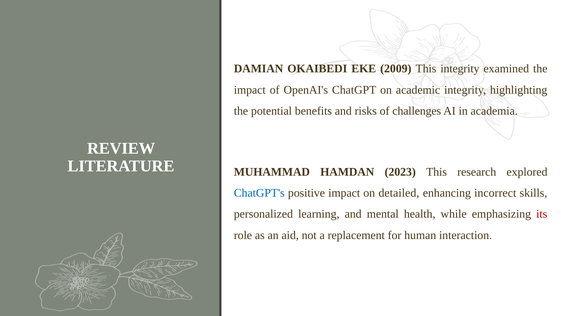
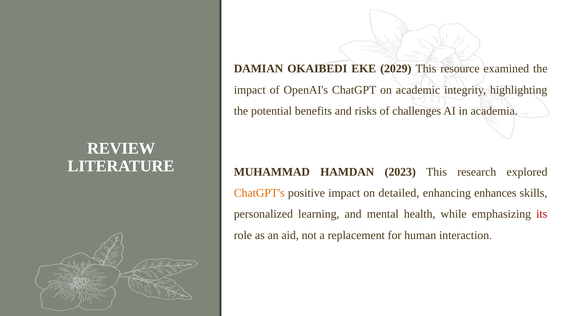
2009: 2009 -> 2029
This integrity: integrity -> resource
ChatGPT's colour: blue -> orange
incorrect: incorrect -> enhances
